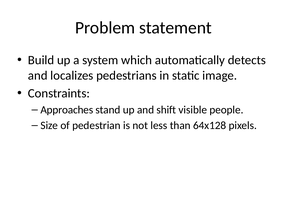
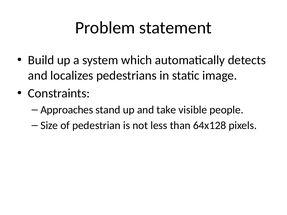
shift: shift -> take
